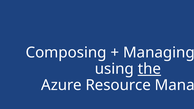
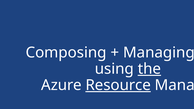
Resource underline: none -> present
